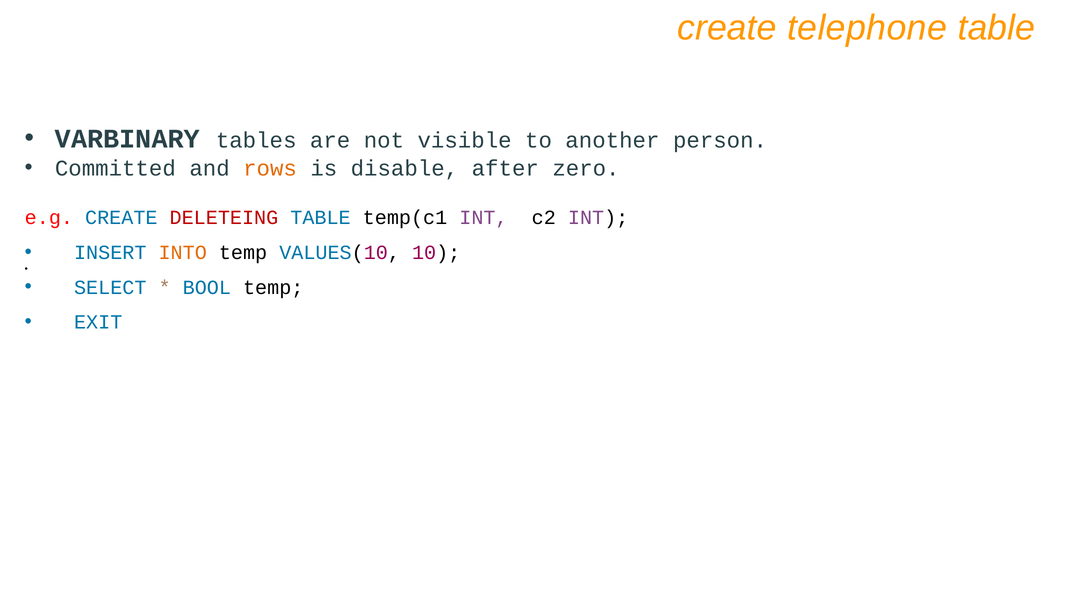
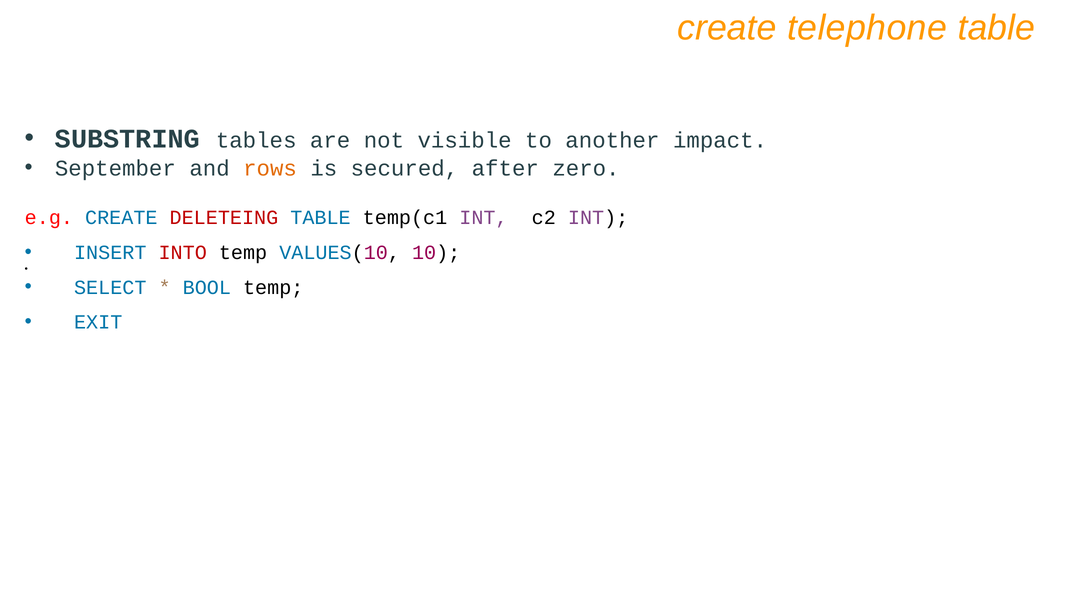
VARBINARY: VARBINARY -> SUBSTRING
person: person -> impact
Committed: Committed -> September
disable: disable -> secured
INTO colour: orange -> red
